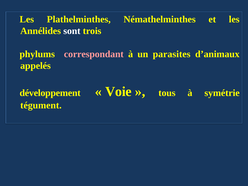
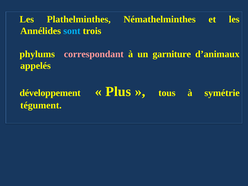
sont colour: white -> light blue
parasites: parasites -> garniture
Voie: Voie -> Plus
